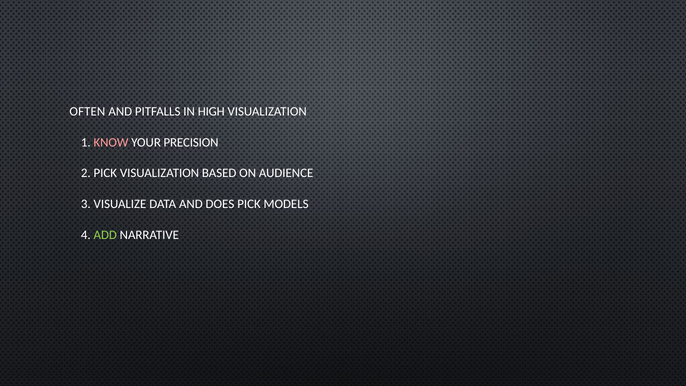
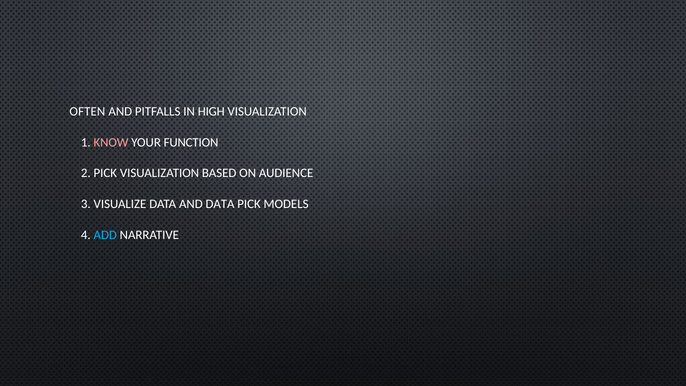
PRECISION: PRECISION -> FUNCTION
AND DOES: DOES -> DATA
ADD colour: light green -> light blue
